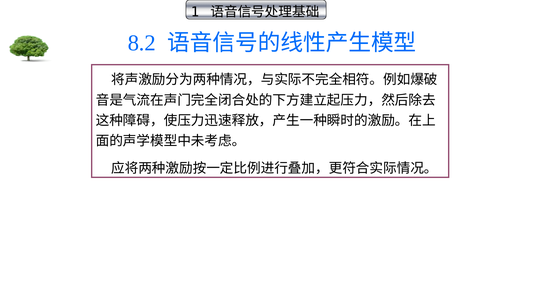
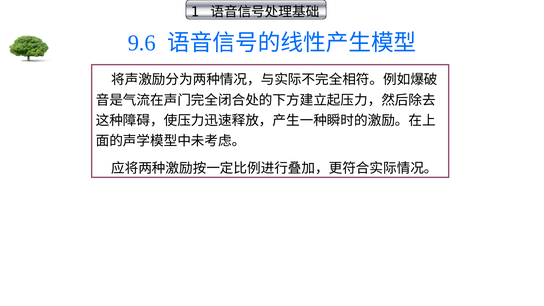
8.2: 8.2 -> 9.6
